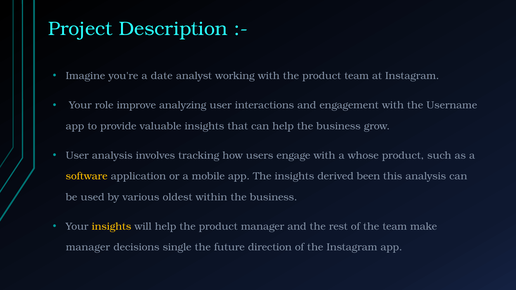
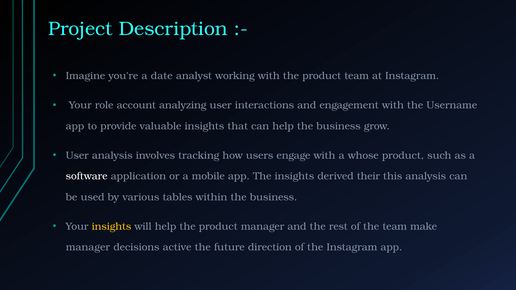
improve: improve -> account
software colour: yellow -> white
been: been -> their
oldest: oldest -> tables
single: single -> active
